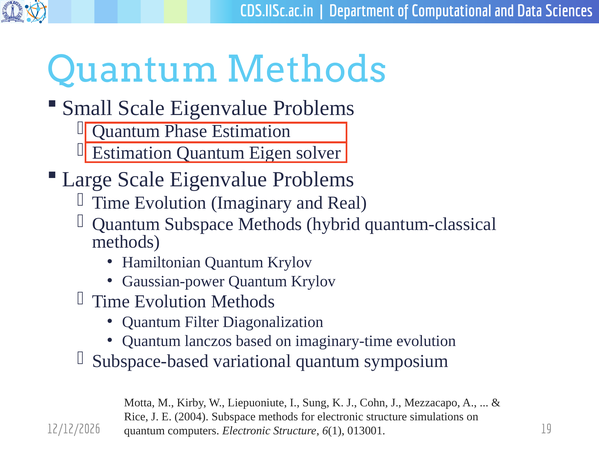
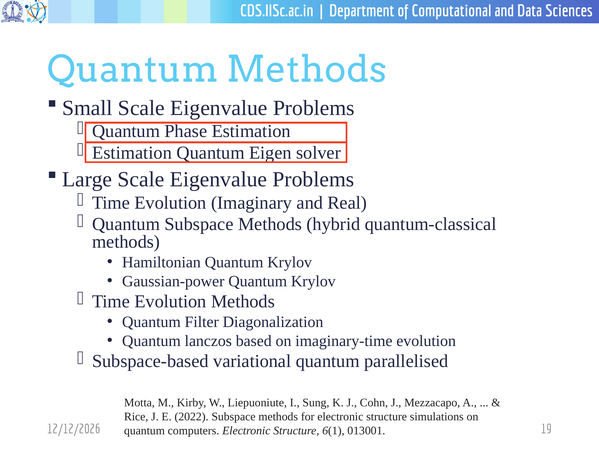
symposium: symposium -> parallelised
2004: 2004 -> 2022
